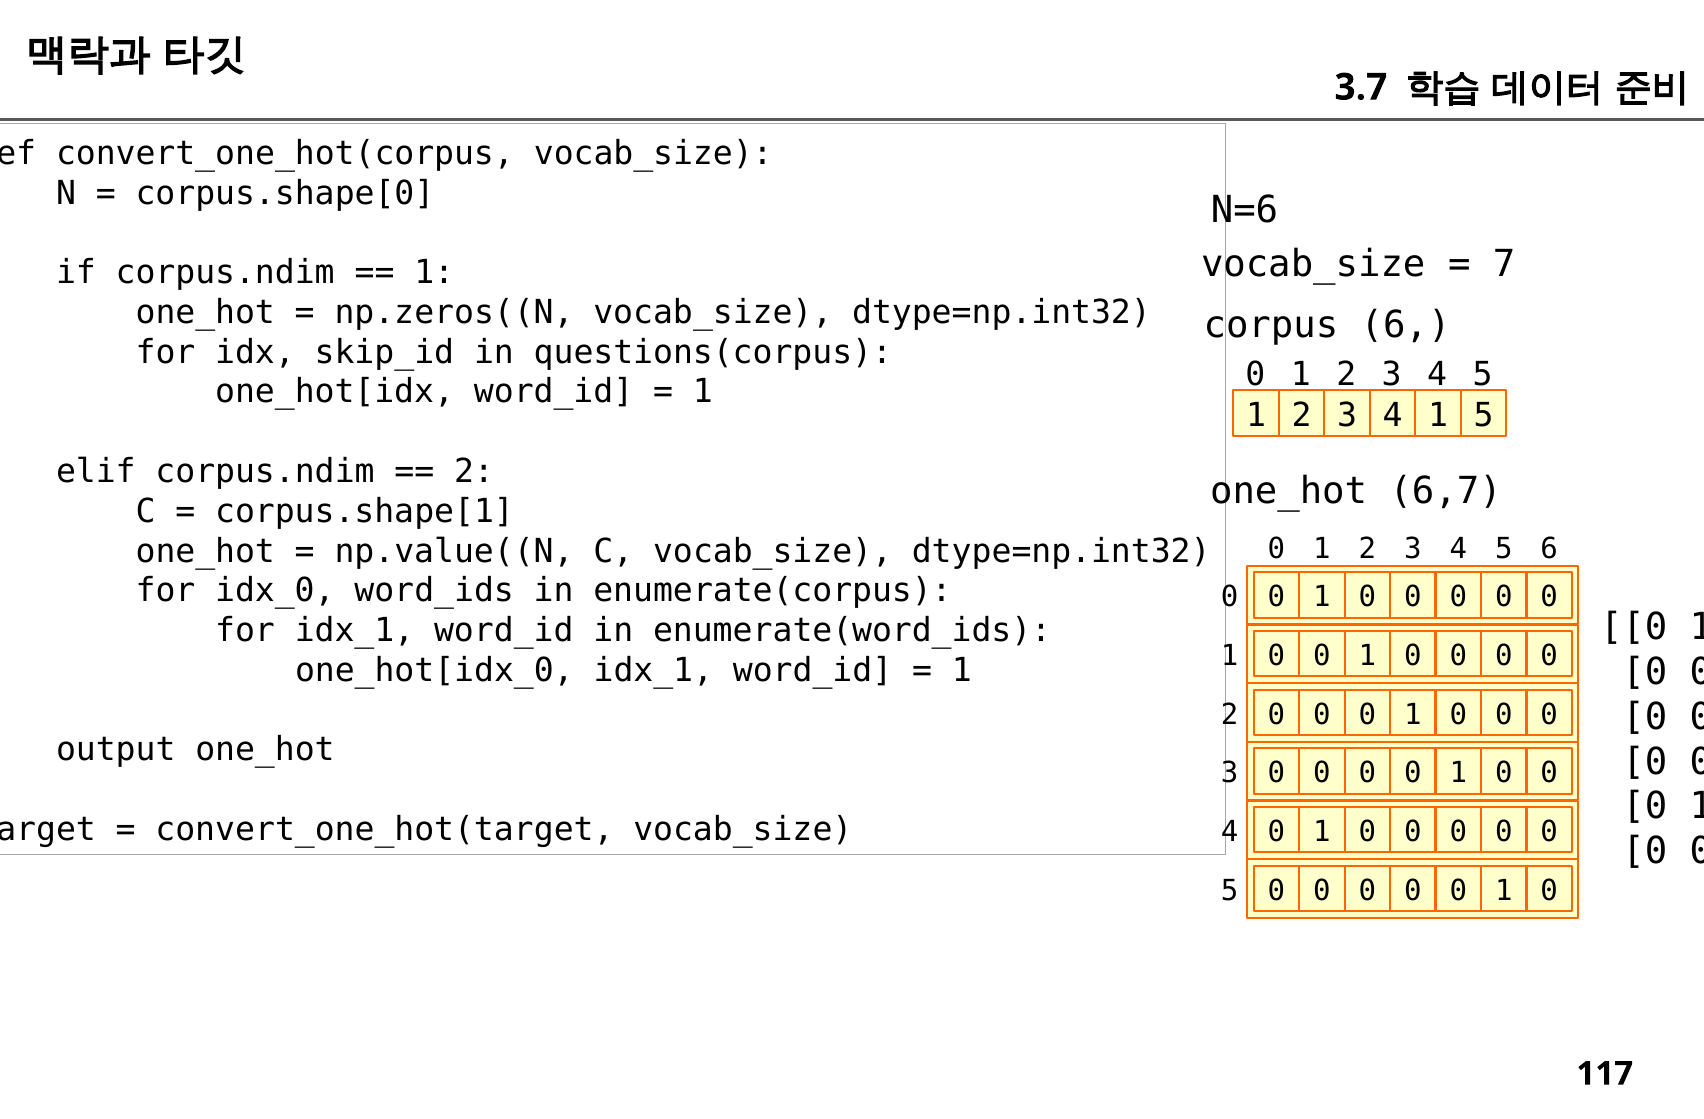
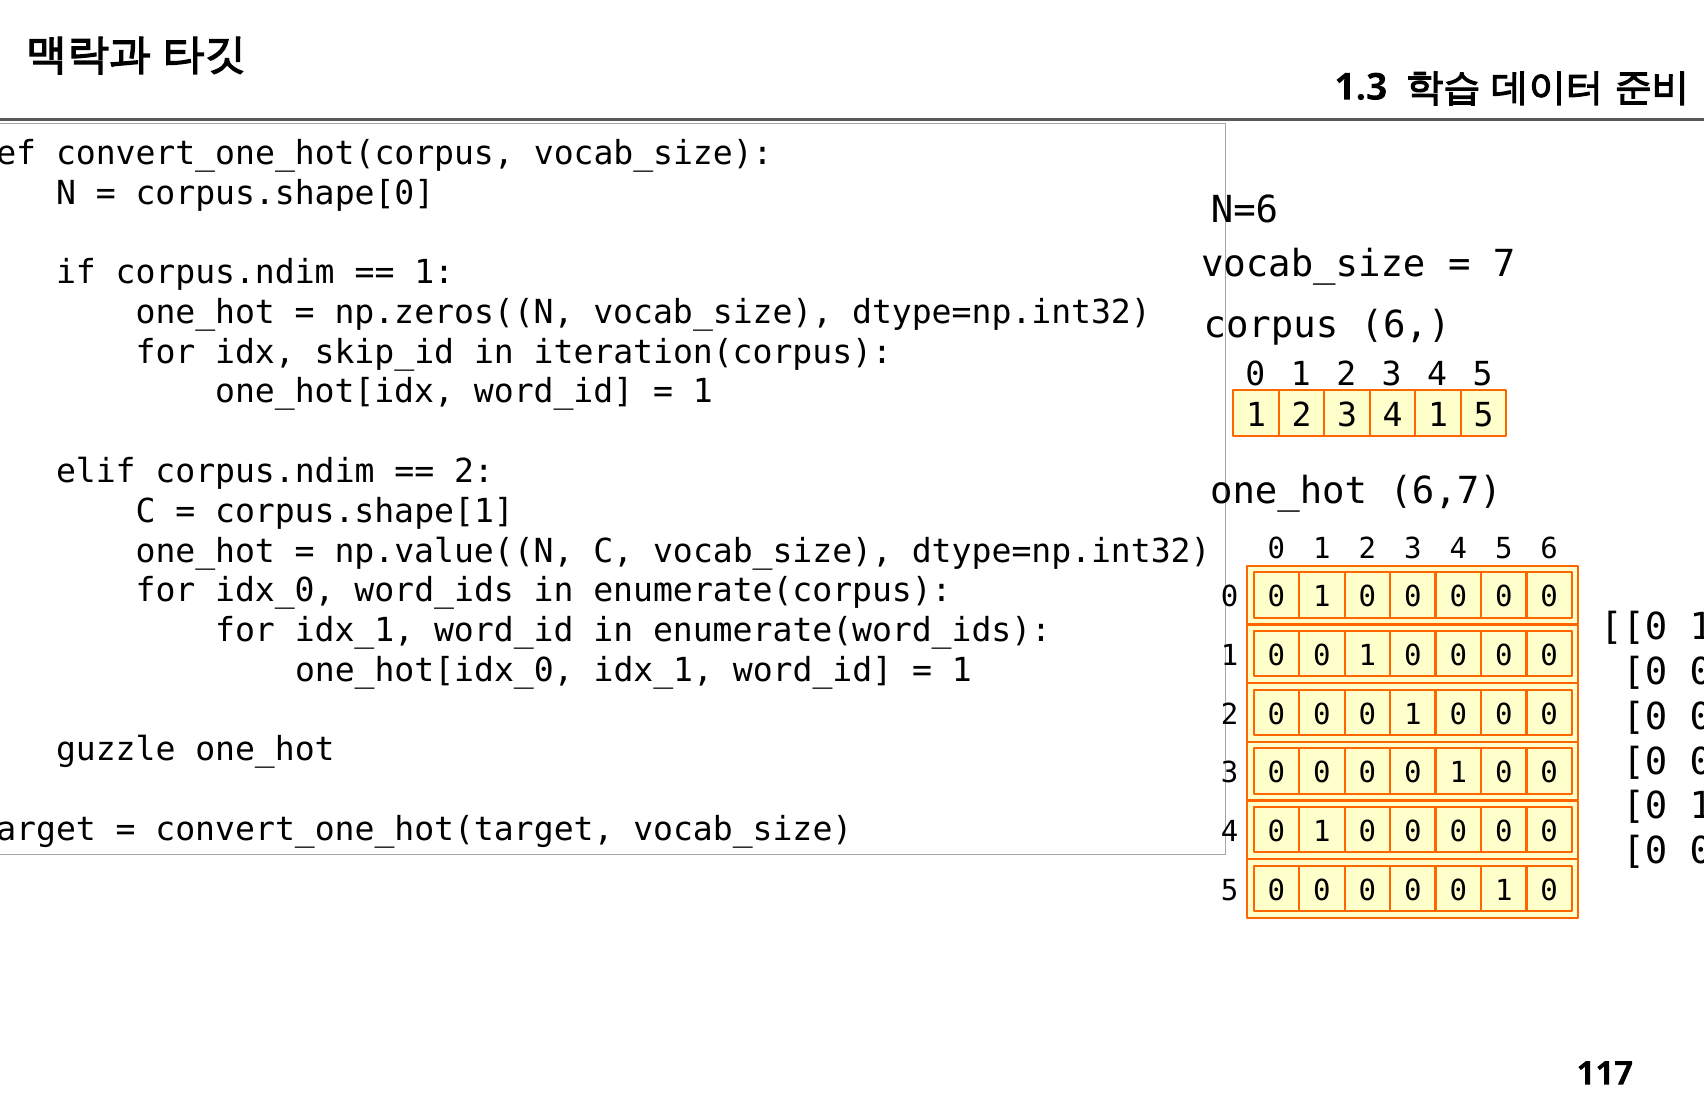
3.7: 3.7 -> 1.3
questions(corpus: questions(corpus -> iteration(corpus
output: output -> guzzle
